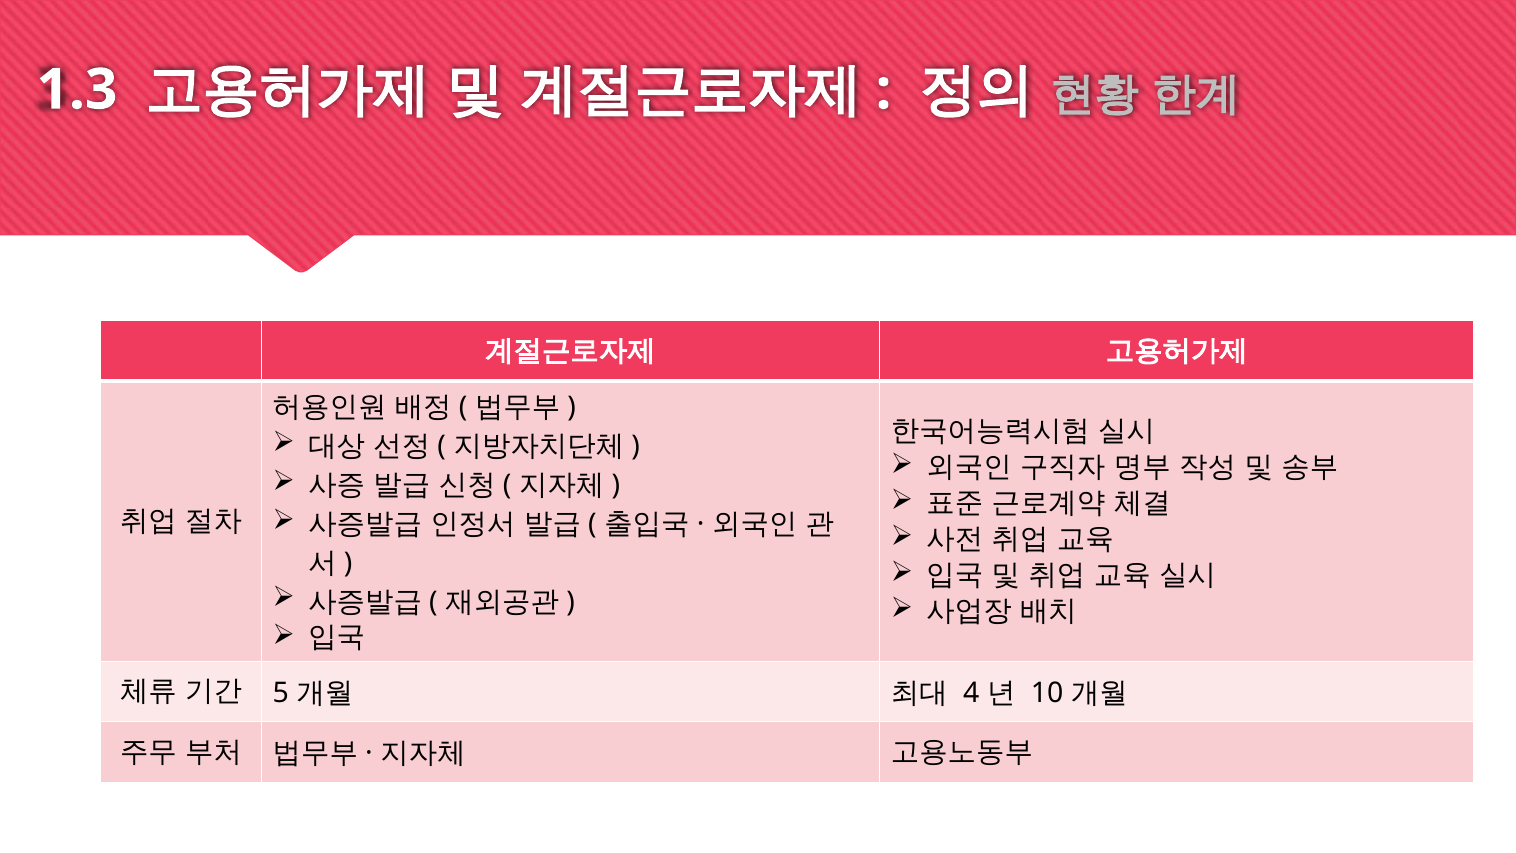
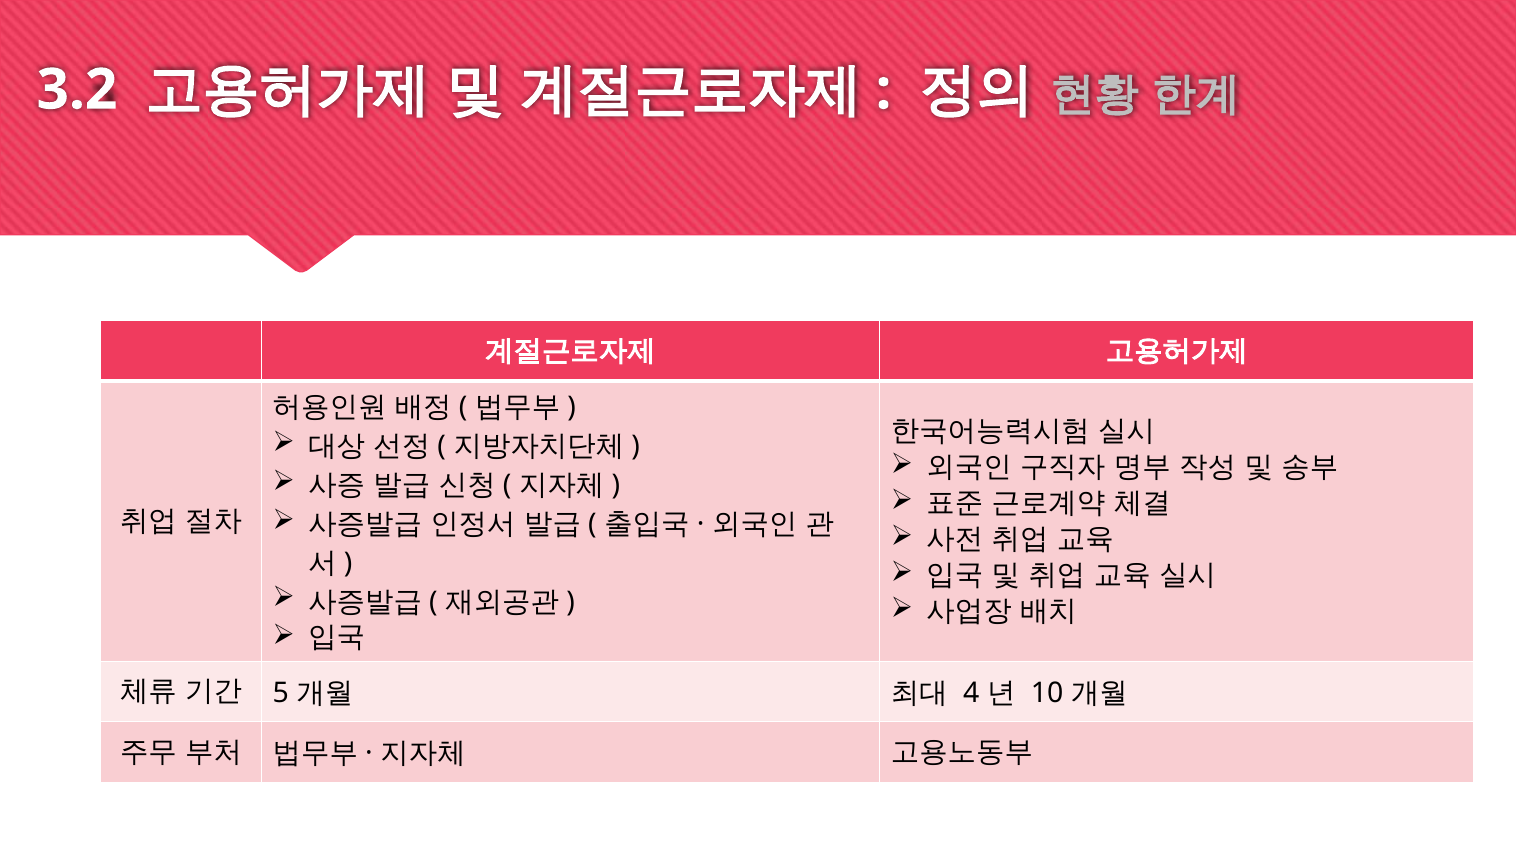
1.3: 1.3 -> 3.2
